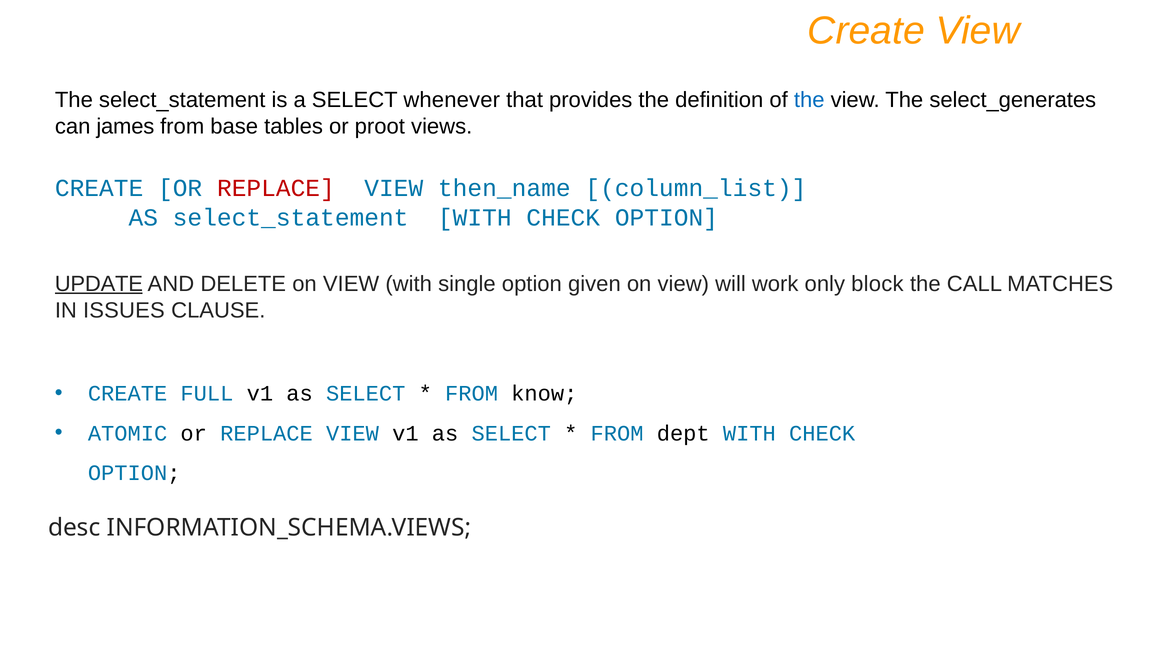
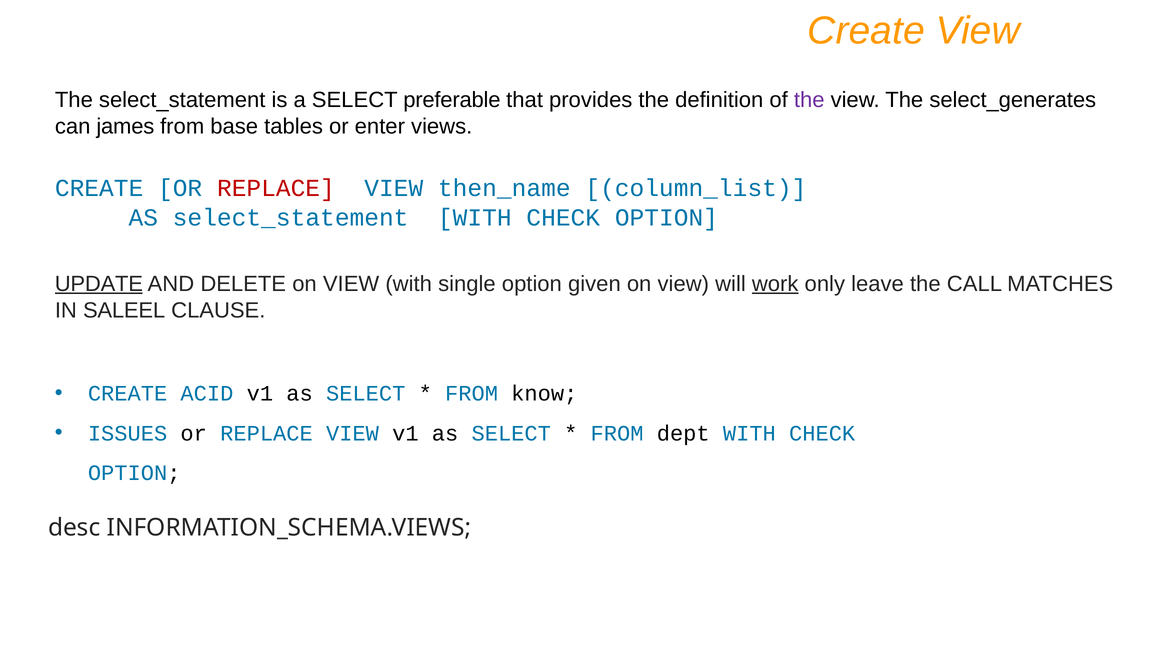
whenever: whenever -> preferable
the at (809, 100) colour: blue -> purple
proot: proot -> enter
work underline: none -> present
block: block -> leave
ISSUES: ISSUES -> SALEEL
FULL: FULL -> ACID
ATOMIC: ATOMIC -> ISSUES
